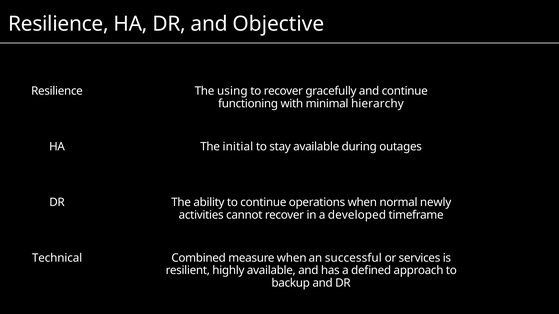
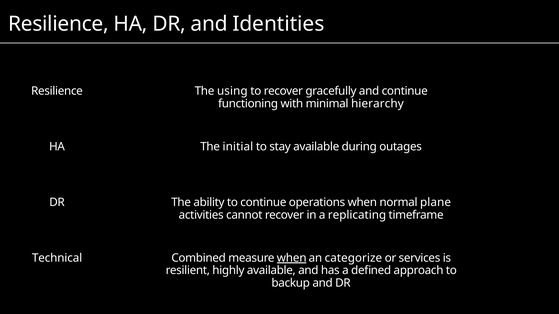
Objective: Objective -> Identities
newly: newly -> plane
developed: developed -> replicating
when at (292, 258) underline: none -> present
successful: successful -> categorize
